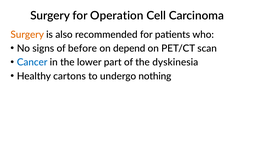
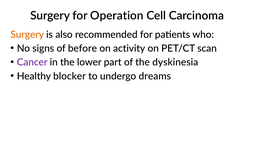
depend: depend -> activity
Cancer colour: blue -> purple
cartons: cartons -> blocker
nothing: nothing -> dreams
